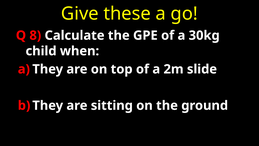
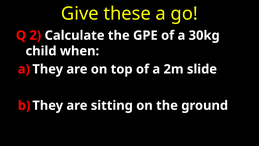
8: 8 -> 2
